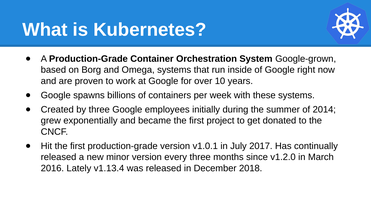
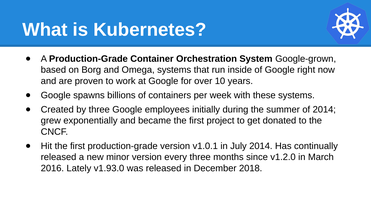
July 2017: 2017 -> 2014
v1.13.4: v1.13.4 -> v1.93.0
